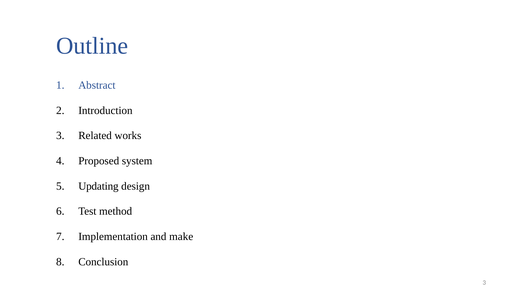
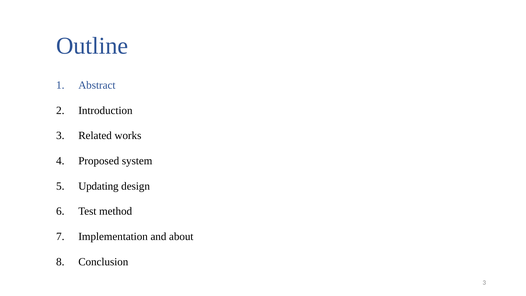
make: make -> about
